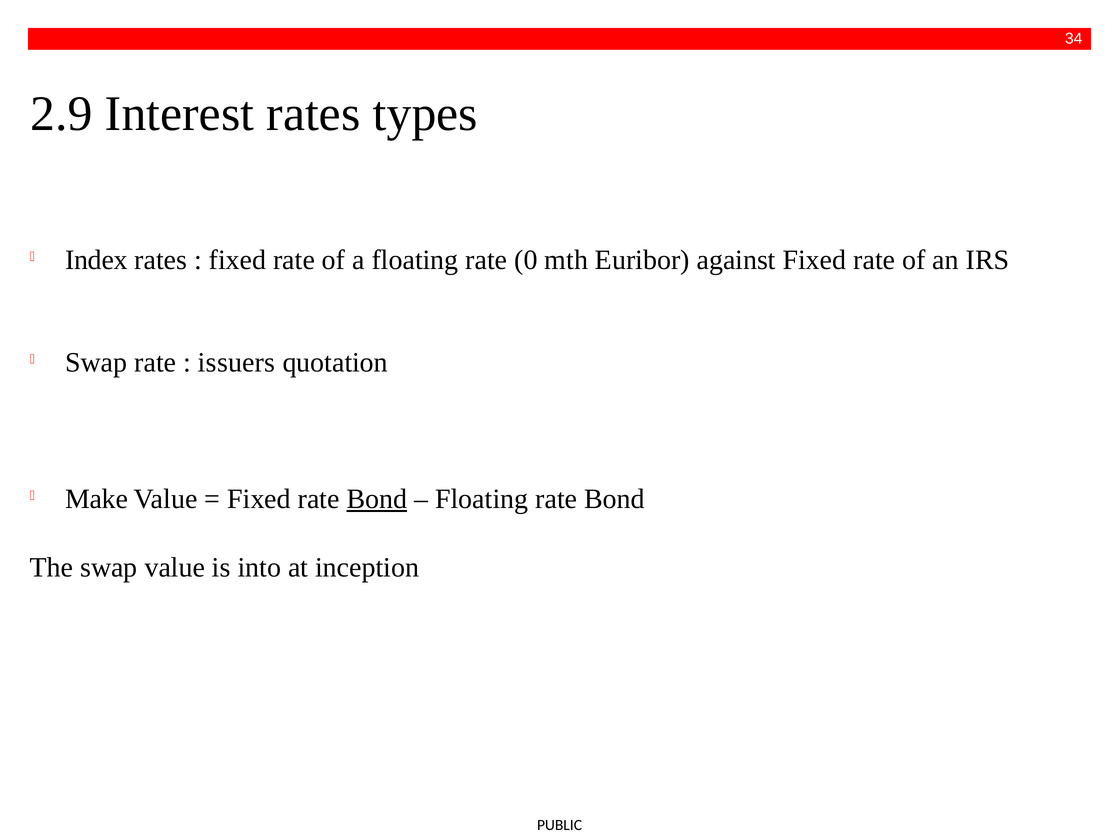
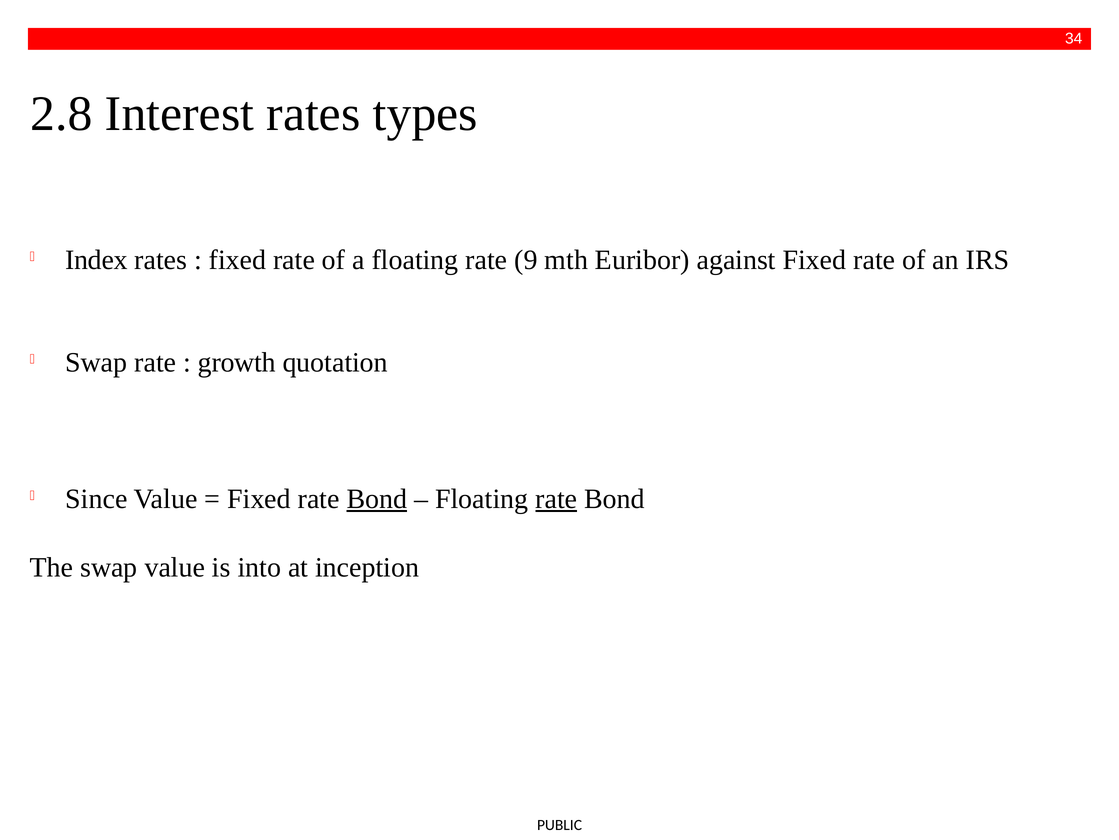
2.9: 2.9 -> 2.8
0: 0 -> 9
issuers: issuers -> growth
Make: Make -> Since
rate at (556, 499) underline: none -> present
